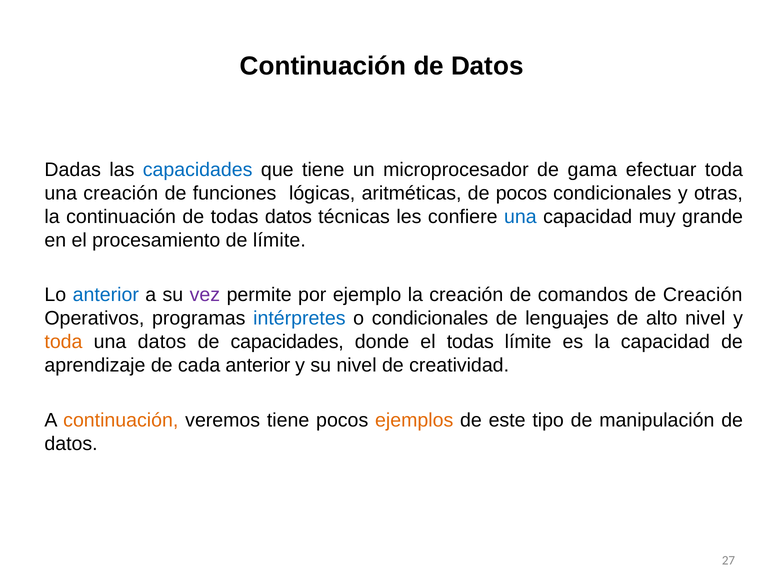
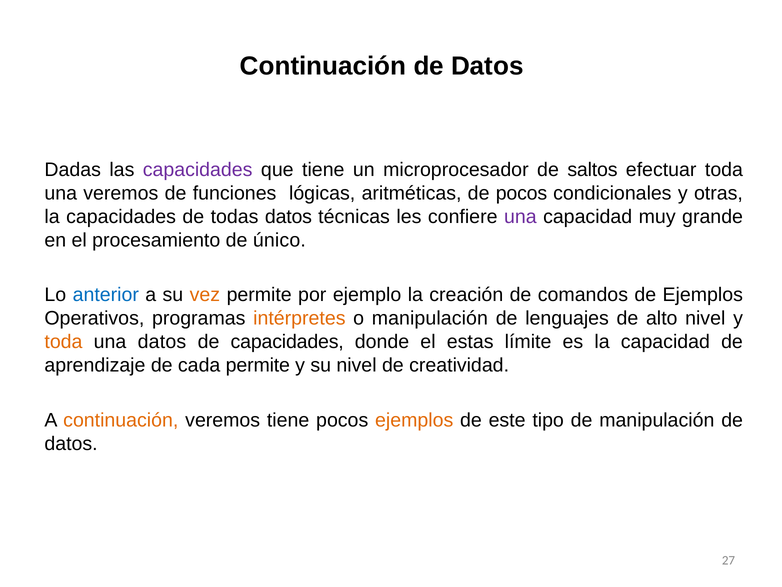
capacidades at (198, 169) colour: blue -> purple
gama: gama -> saltos
una creación: creación -> veremos
la continuación: continuación -> capacidades
una at (520, 216) colour: blue -> purple
de límite: límite -> único
vez colour: purple -> orange
de Creación: Creación -> Ejemplos
intérpretes colour: blue -> orange
o condicionales: condicionales -> manipulación
el todas: todas -> estas
cada anterior: anterior -> permite
